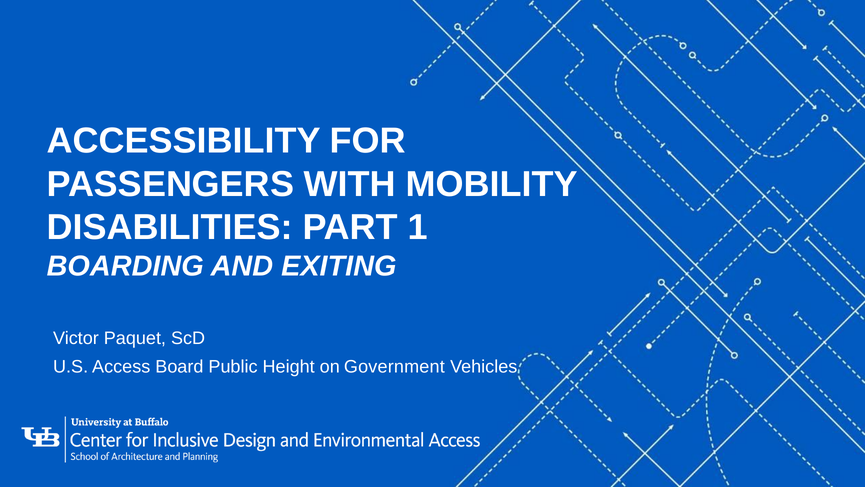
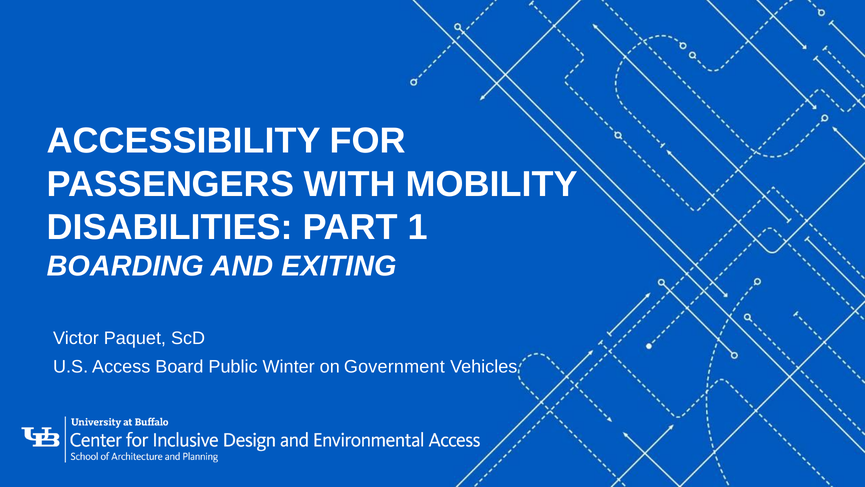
Height: Height -> Winter
